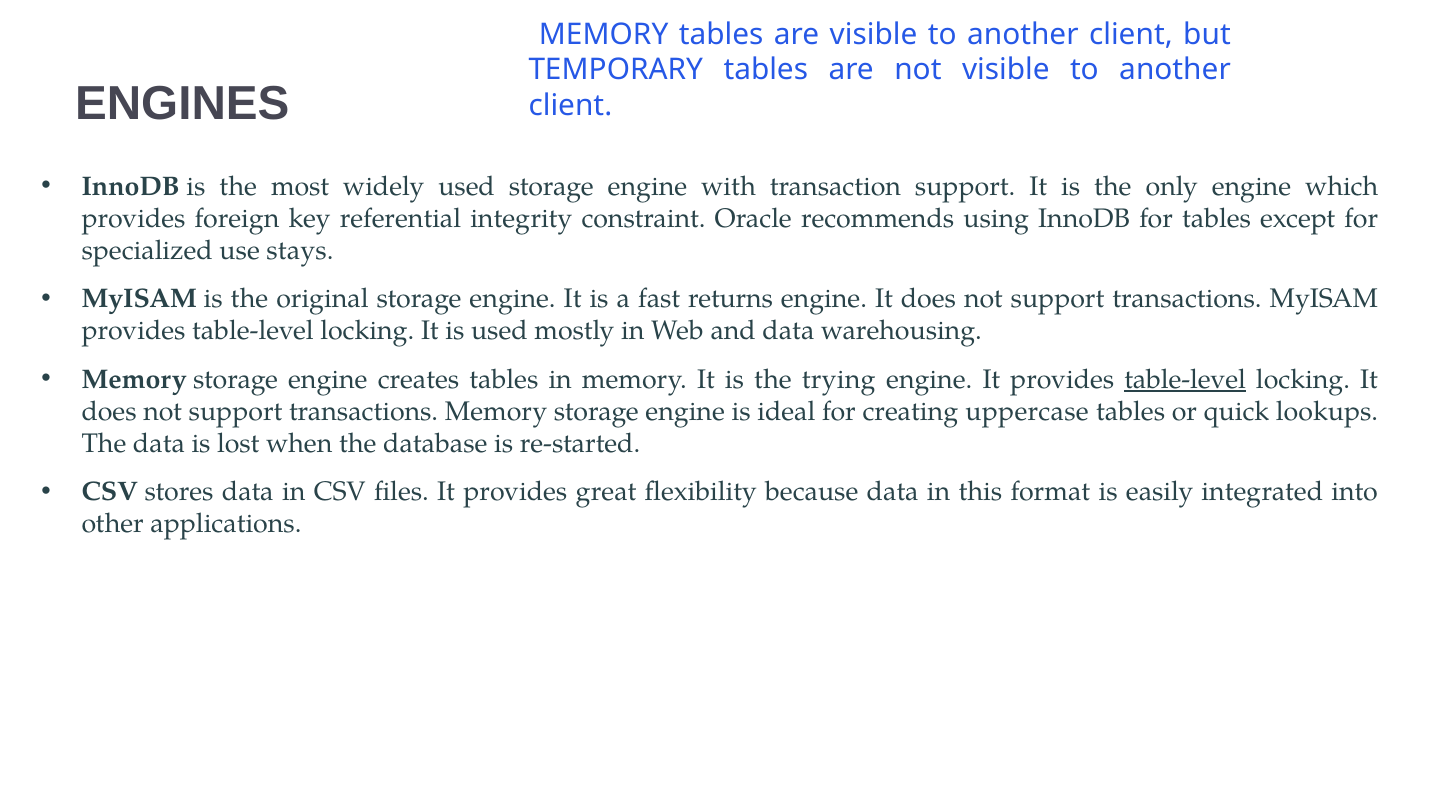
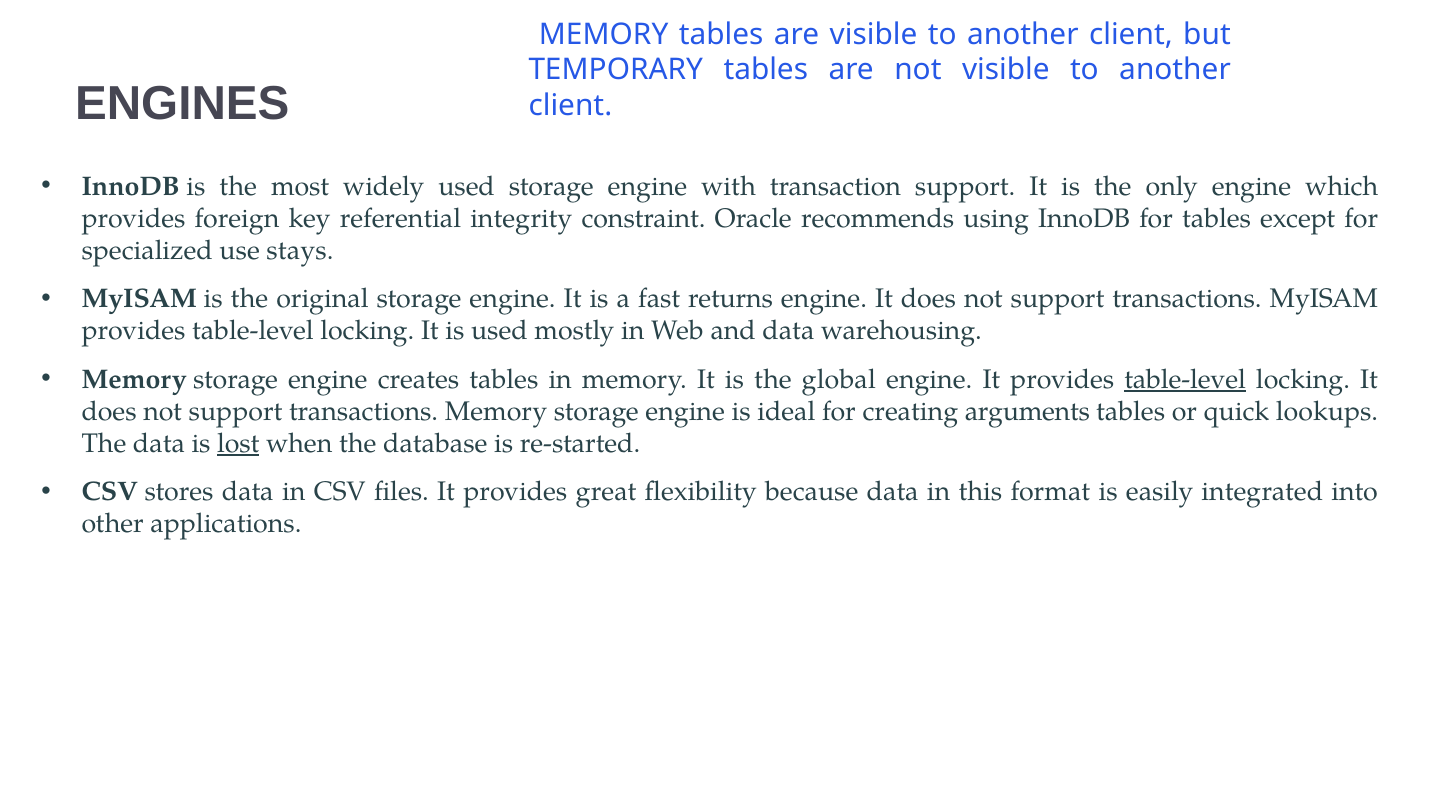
trying: trying -> global
uppercase: uppercase -> arguments
lost underline: none -> present
